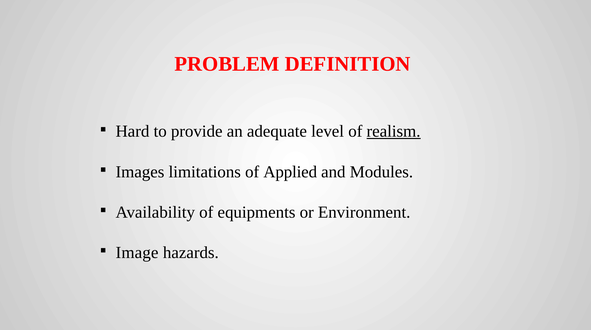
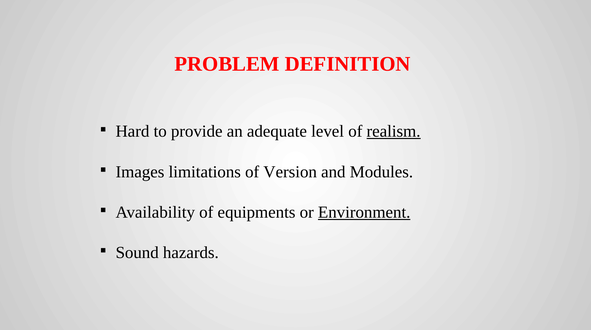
Applied: Applied -> Version
Environment underline: none -> present
Image: Image -> Sound
